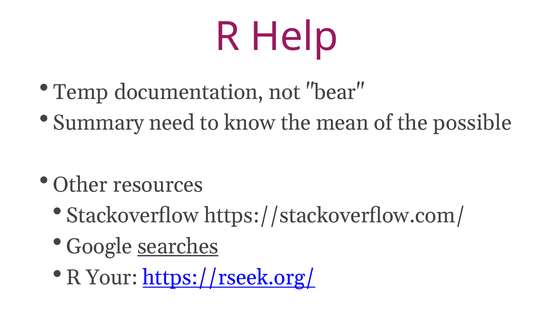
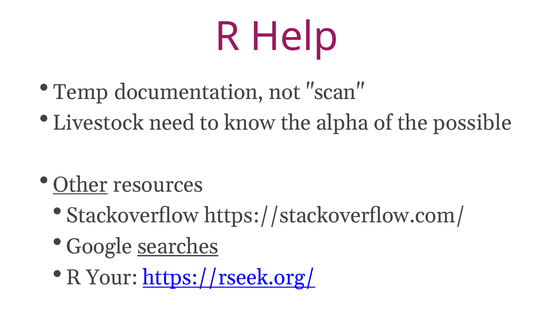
bear: bear -> scan
Summary: Summary -> Livestock
mean: mean -> alpha
Other underline: none -> present
